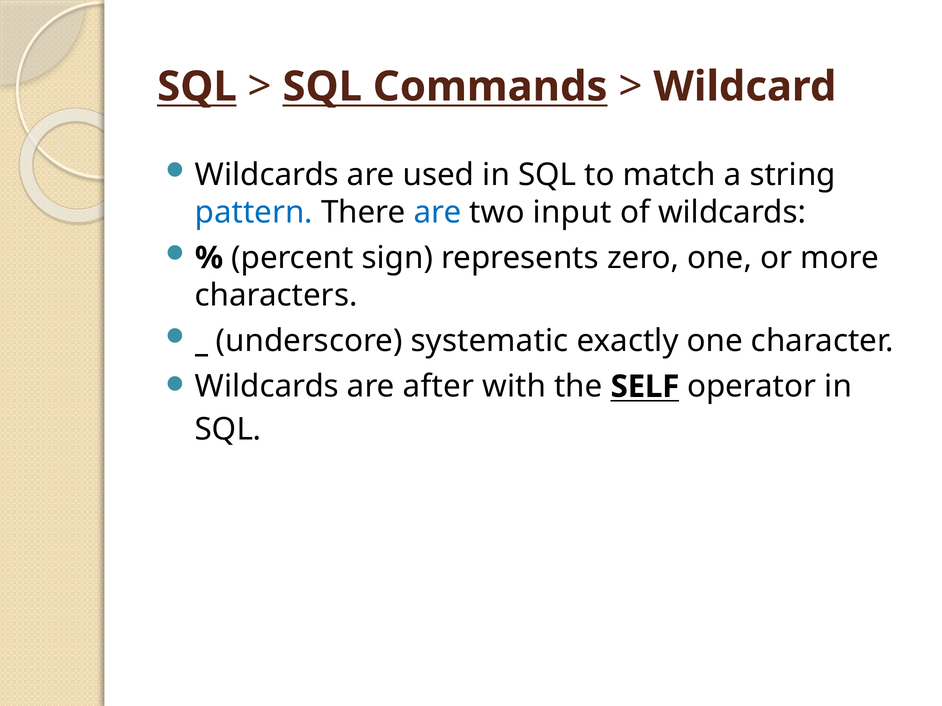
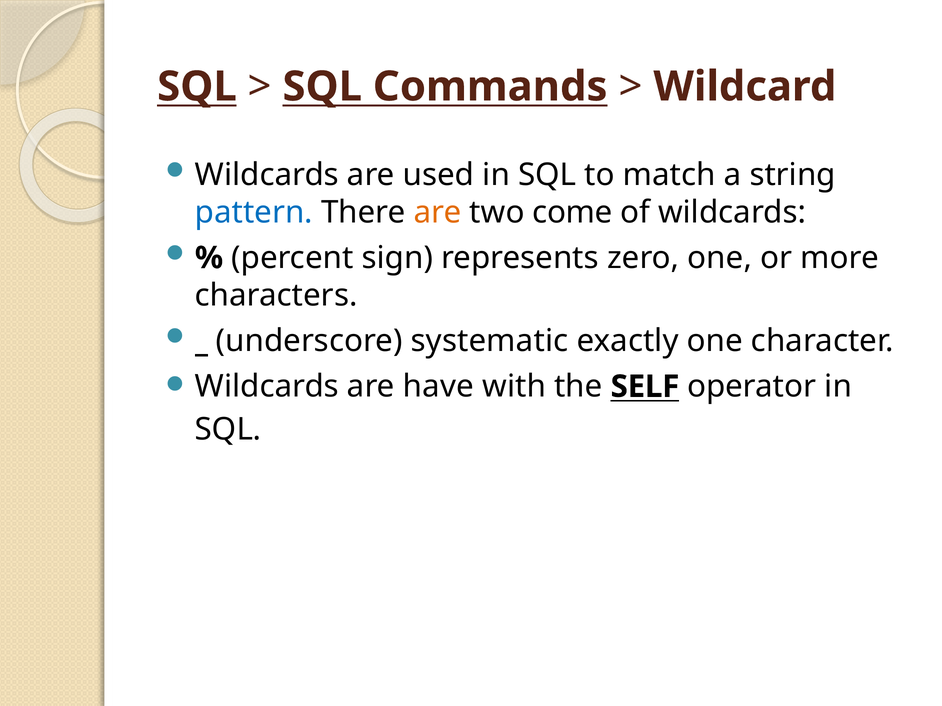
are at (438, 213) colour: blue -> orange
input: input -> come
after: after -> have
